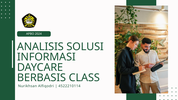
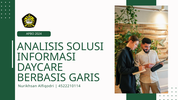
CLASS: CLASS -> GARIS
